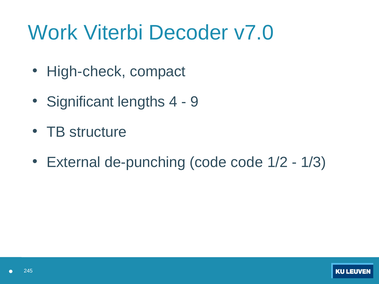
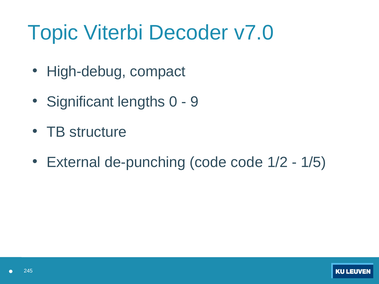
Work: Work -> Topic
High-check: High-check -> High-debug
4: 4 -> 0
1/3: 1/3 -> 1/5
